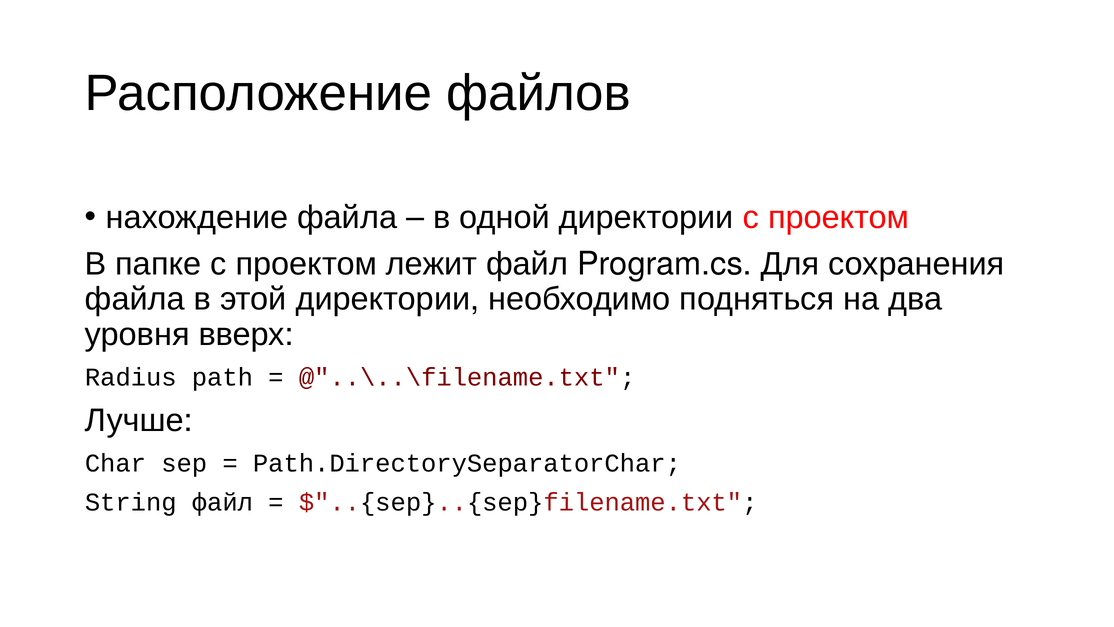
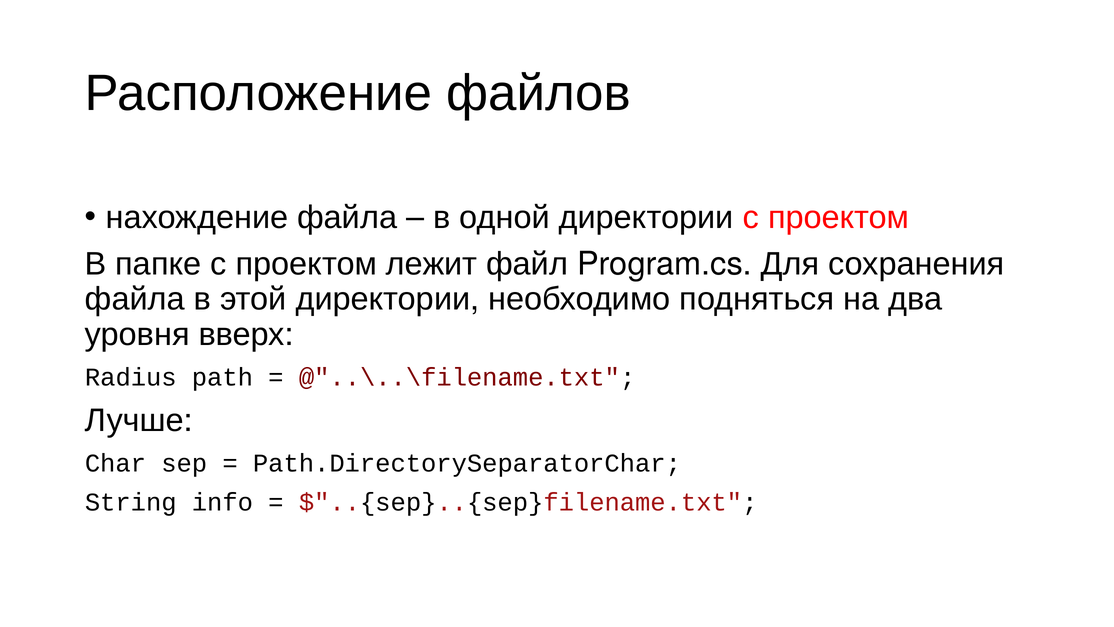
String файл: файл -> info
